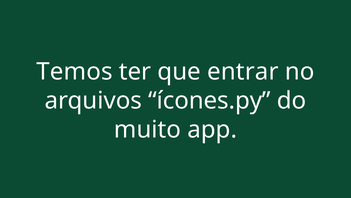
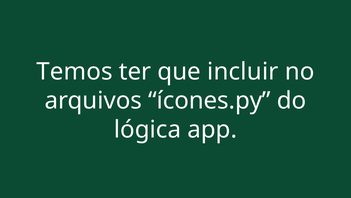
entrar: entrar -> incluir
muito: muito -> lógica
